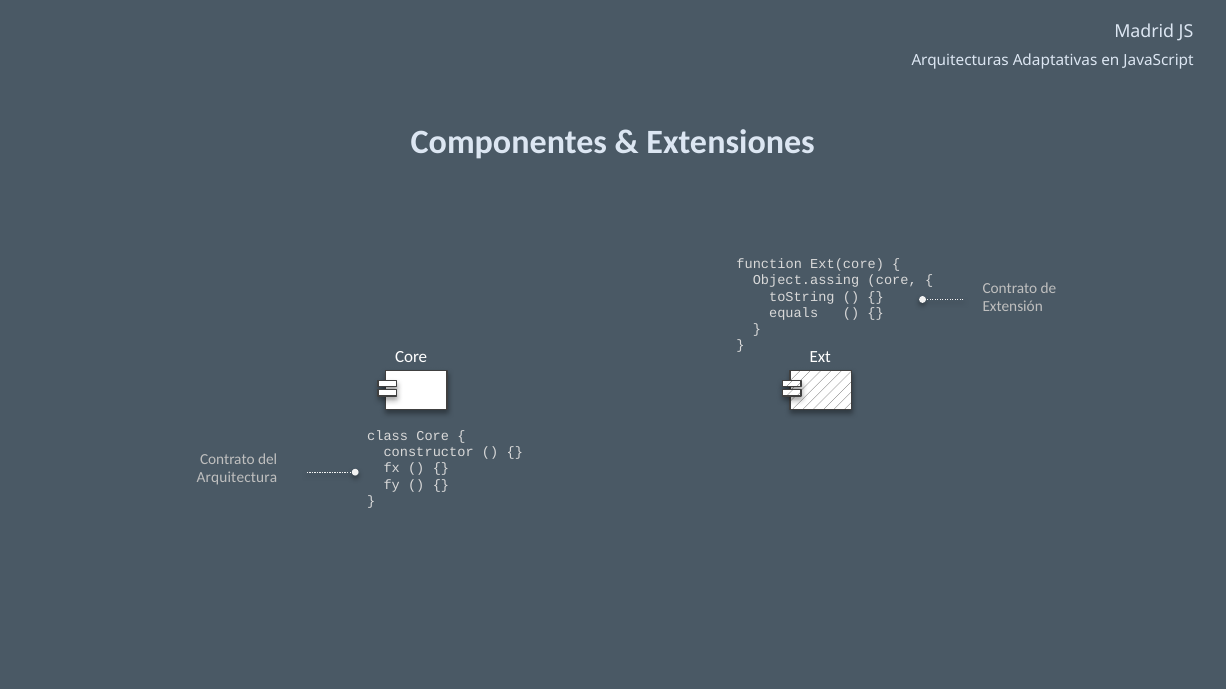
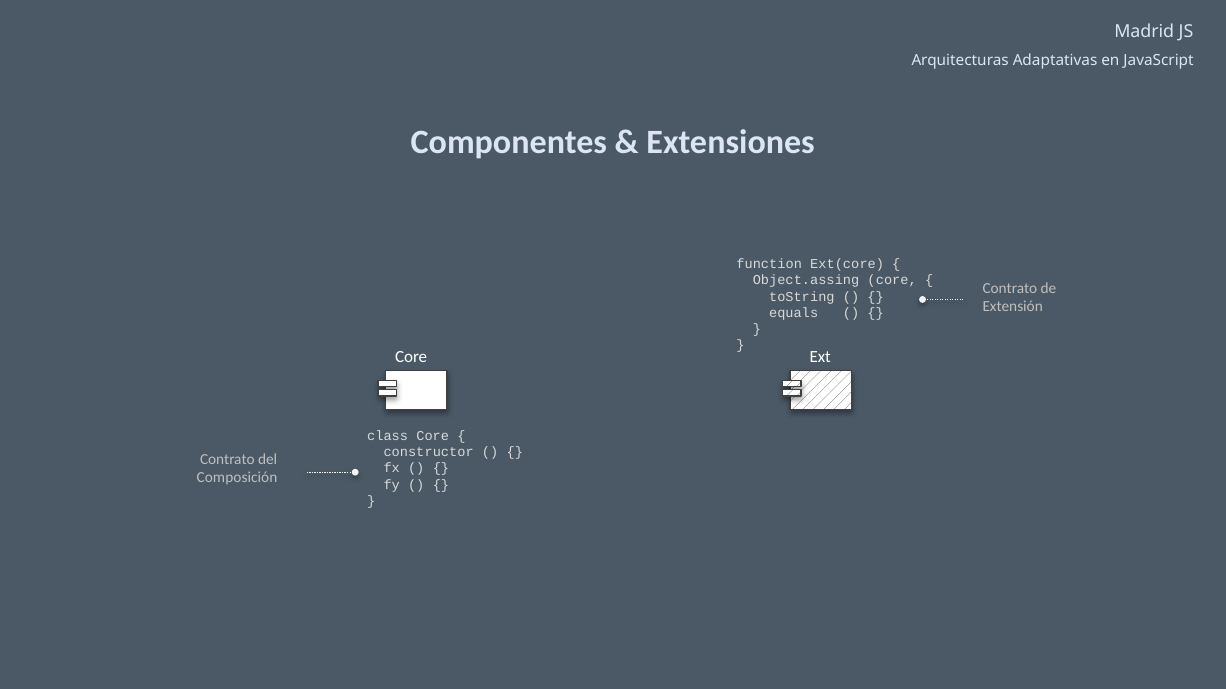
Arquitectura: Arquitectura -> Composición
